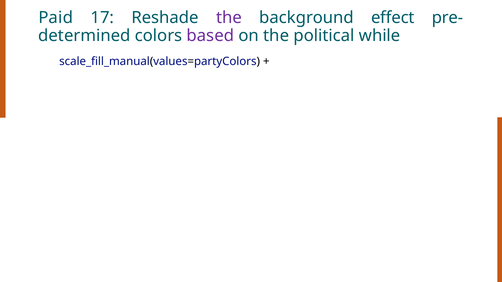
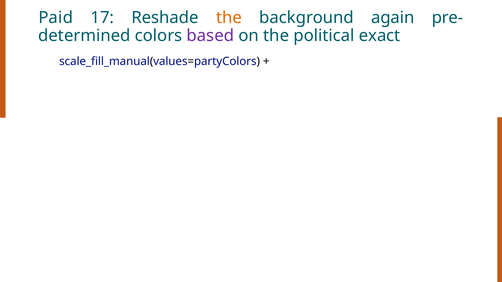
the at (229, 18) colour: purple -> orange
effect: effect -> again
while: while -> exact
